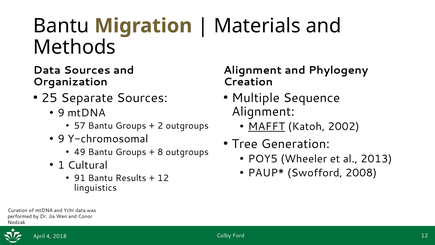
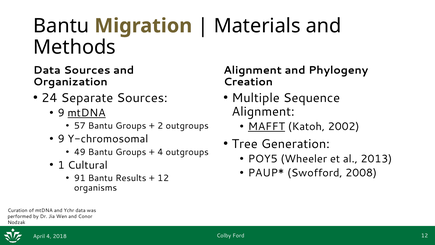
25: 25 -> 24
mtDNA at (87, 113) underline: none -> present
8 at (160, 152): 8 -> 4
linguistics: linguistics -> organisms
